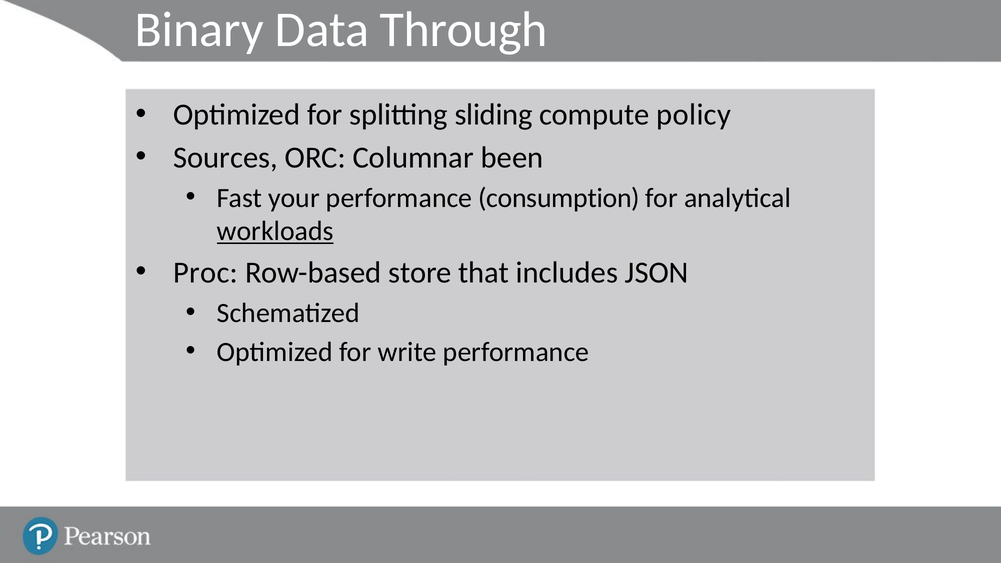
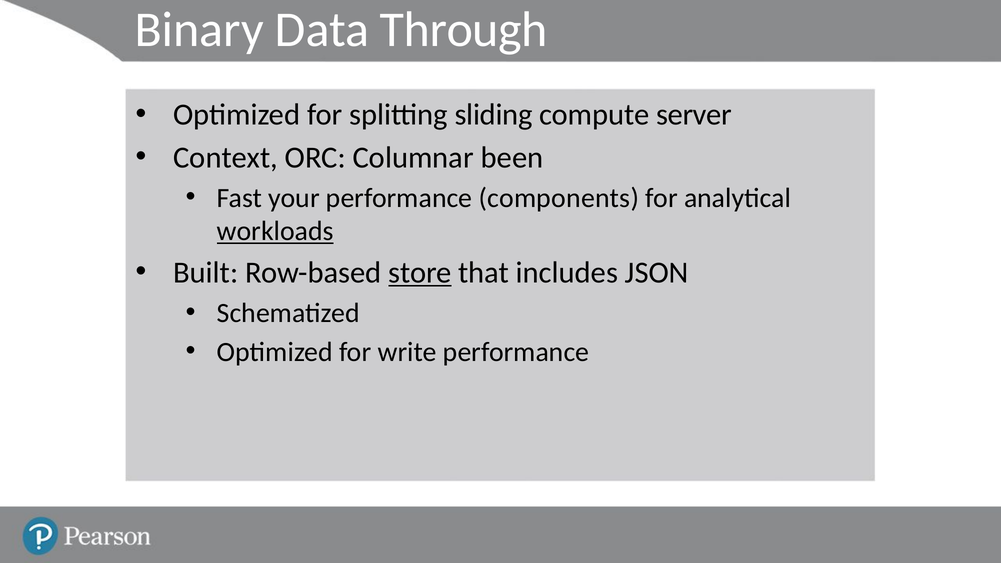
policy: policy -> server
Sources: Sources -> Context
consumption: consumption -> components
Proc: Proc -> Built
store underline: none -> present
